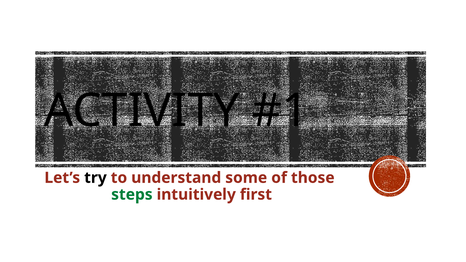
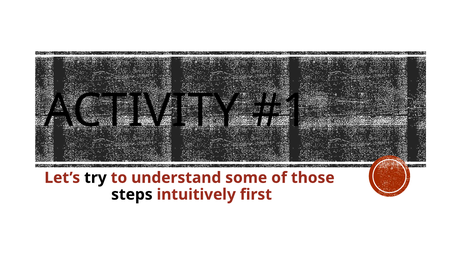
steps colour: green -> black
